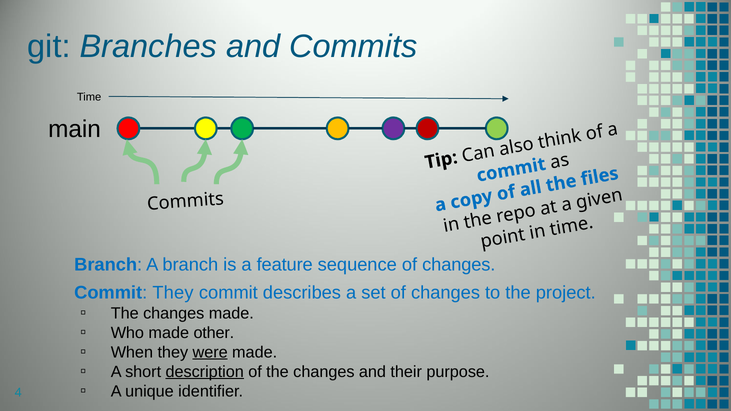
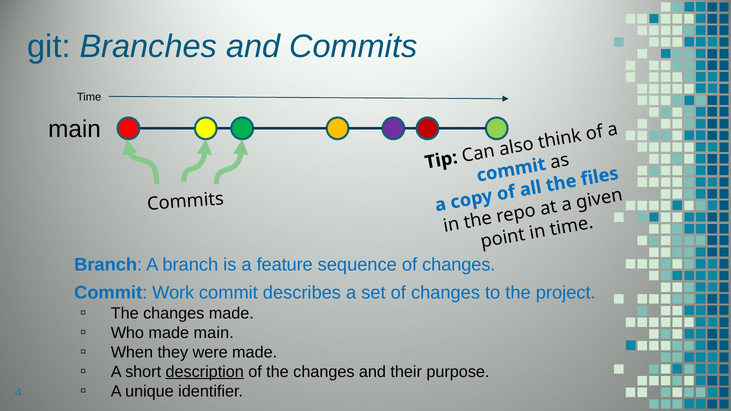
Commit They: They -> Work
made other: other -> main
were underline: present -> none
